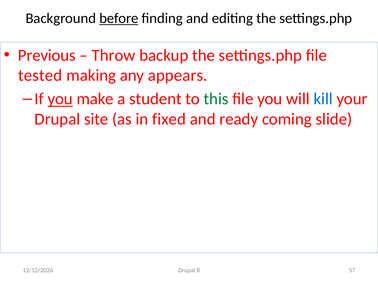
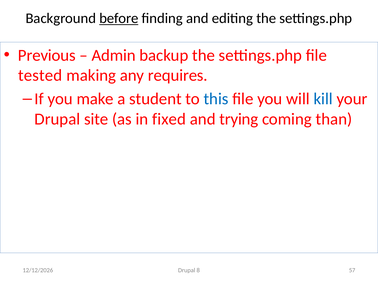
Throw: Throw -> Admin
appears: appears -> requires
you at (60, 99) underline: present -> none
this colour: green -> blue
ready: ready -> trying
slide: slide -> than
